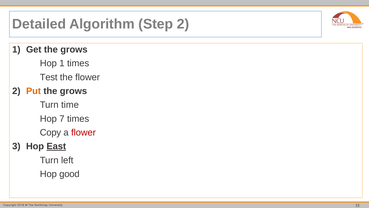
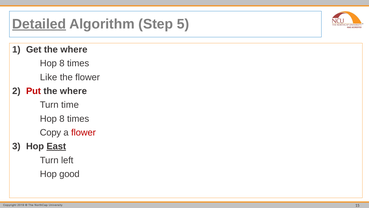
Detailed underline: none -> present
Step 2: 2 -> 5
Get the grows: grows -> where
1 at (62, 63): 1 -> 8
Test: Test -> Like
Put colour: orange -> red
grows at (73, 91): grows -> where
7 at (62, 118): 7 -> 8
